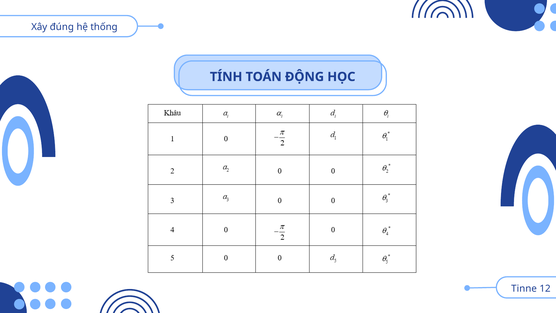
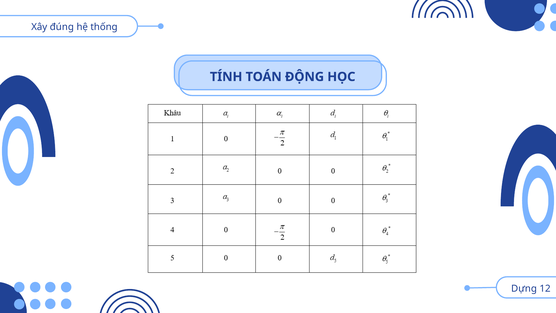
Tinne: Tinne -> Dựng
